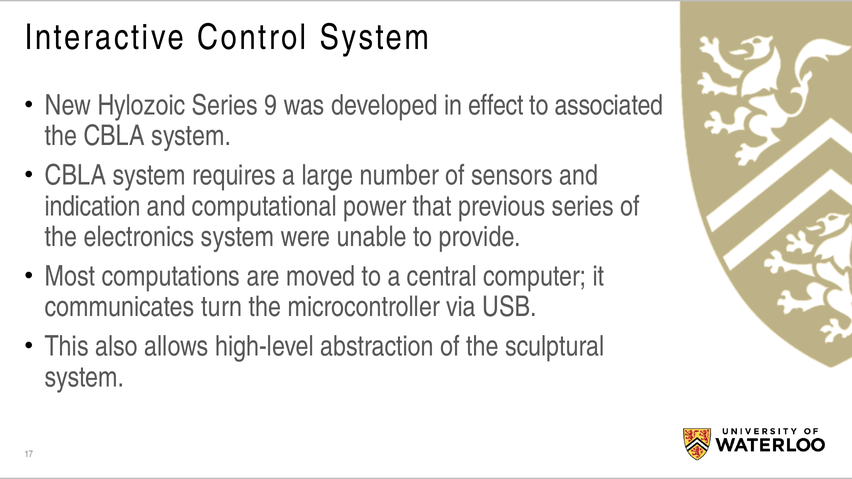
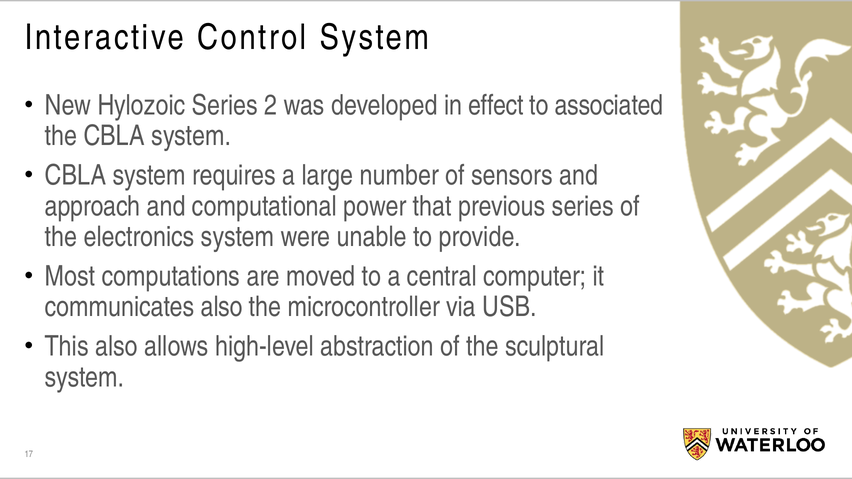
9: 9 -> 2
indication: indication -> approach
communicates turn: turn -> also
